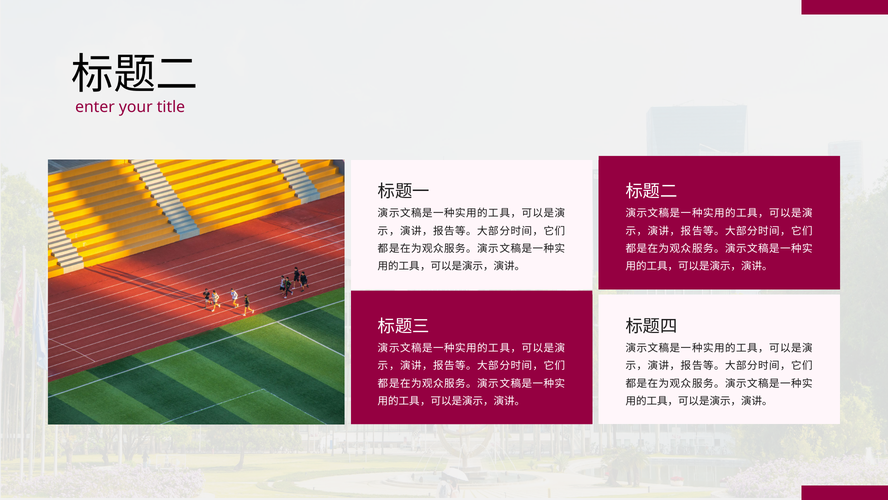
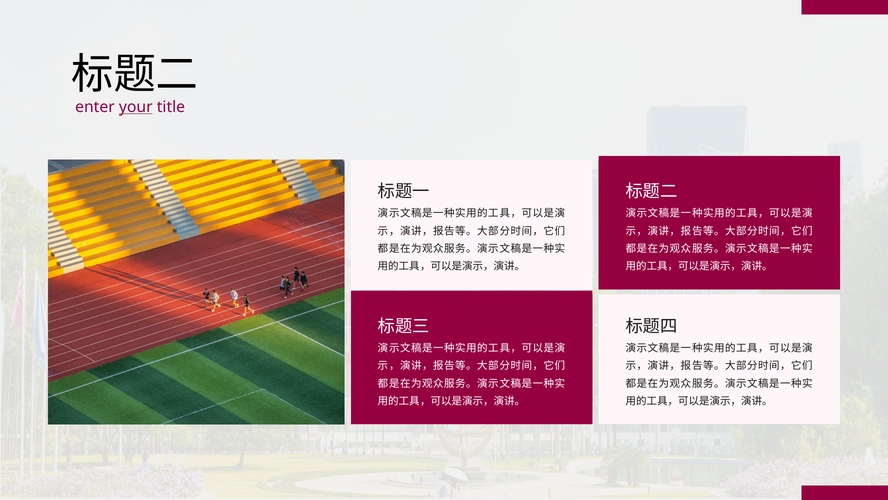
your underline: none -> present
